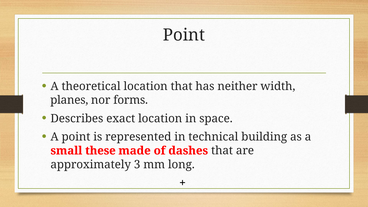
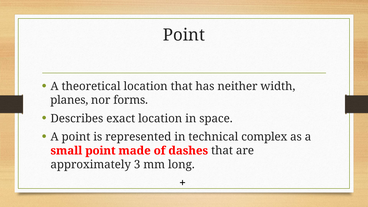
building: building -> complex
small these: these -> point
